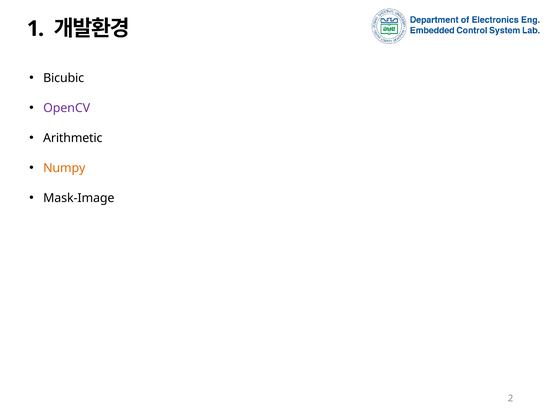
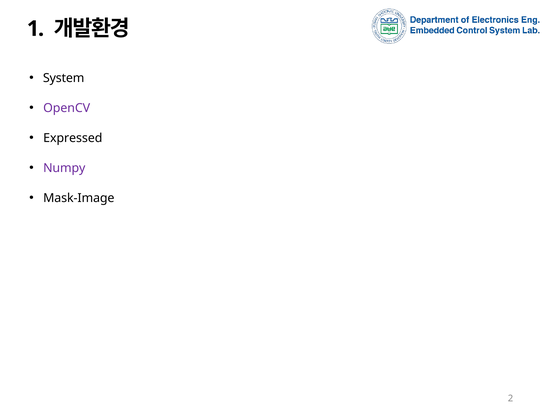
Bicubic: Bicubic -> System
Arithmetic: Arithmetic -> Expressed
Numpy colour: orange -> purple
